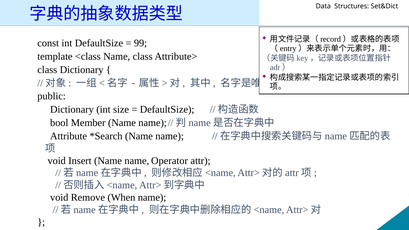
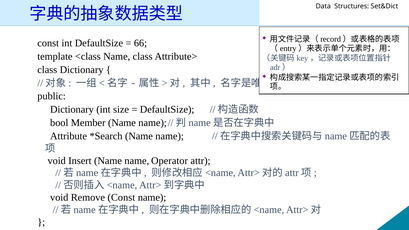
99: 99 -> 66
Remove When: When -> Const
